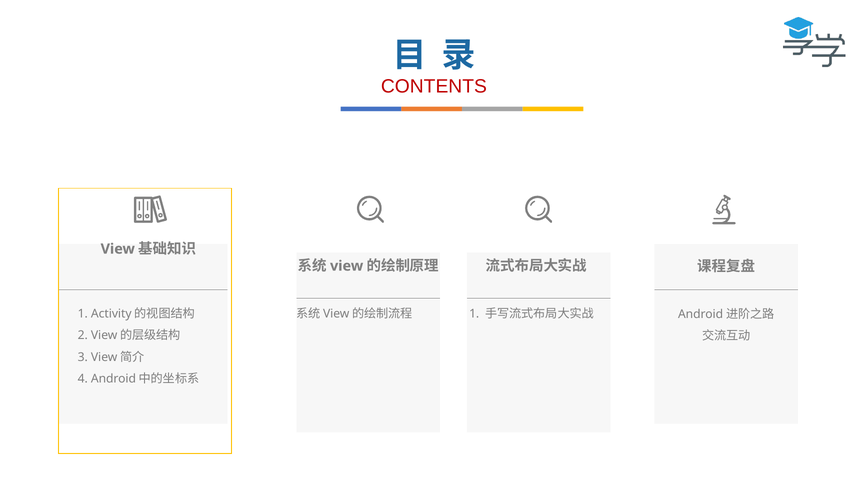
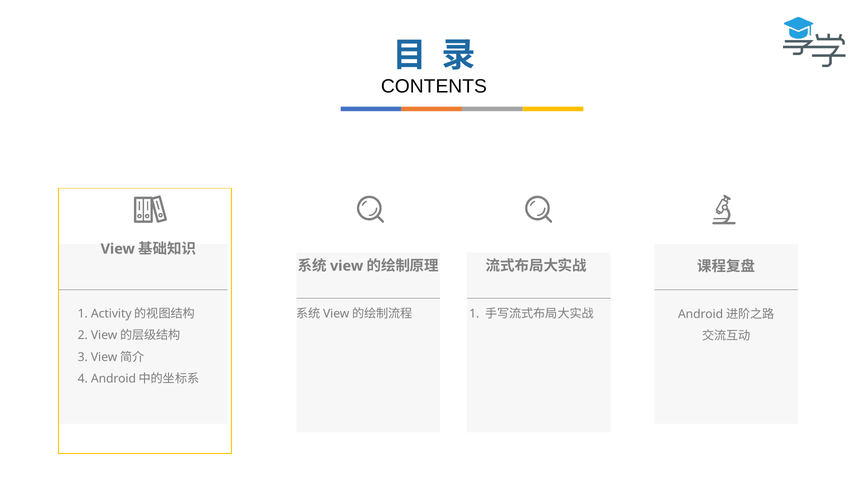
CONTENTS colour: red -> black
